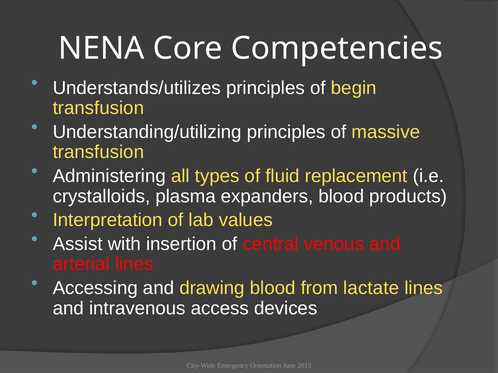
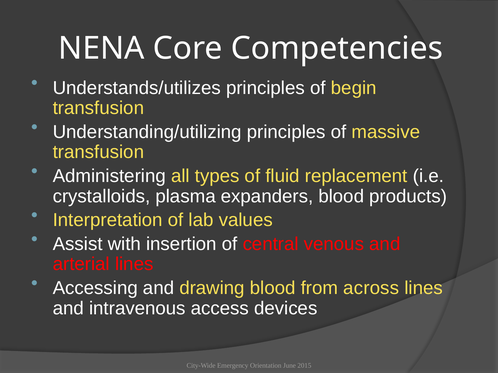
lactate: lactate -> across
